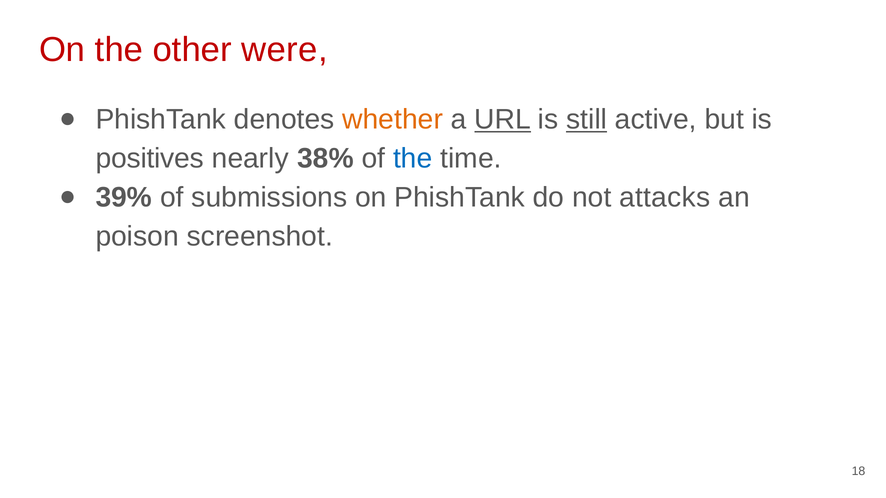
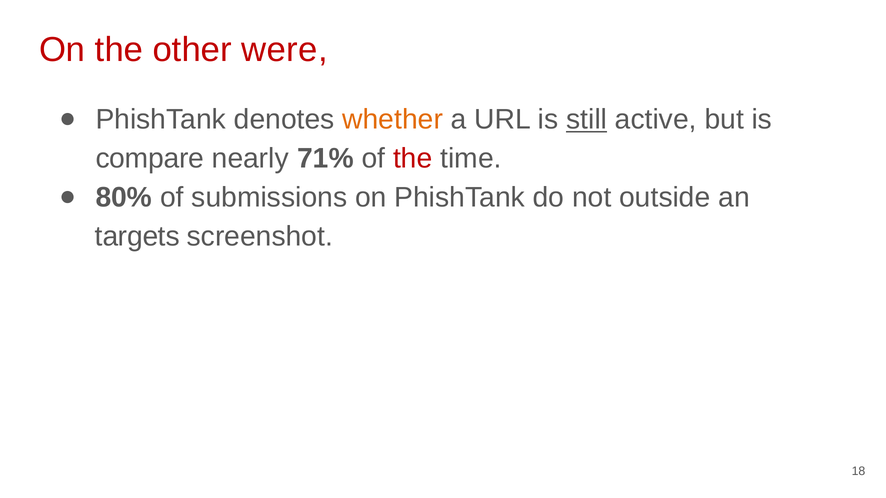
URL underline: present -> none
positives: positives -> compare
38%: 38% -> 71%
the at (413, 159) colour: blue -> red
39%: 39% -> 80%
attacks: attacks -> outside
poison: poison -> targets
